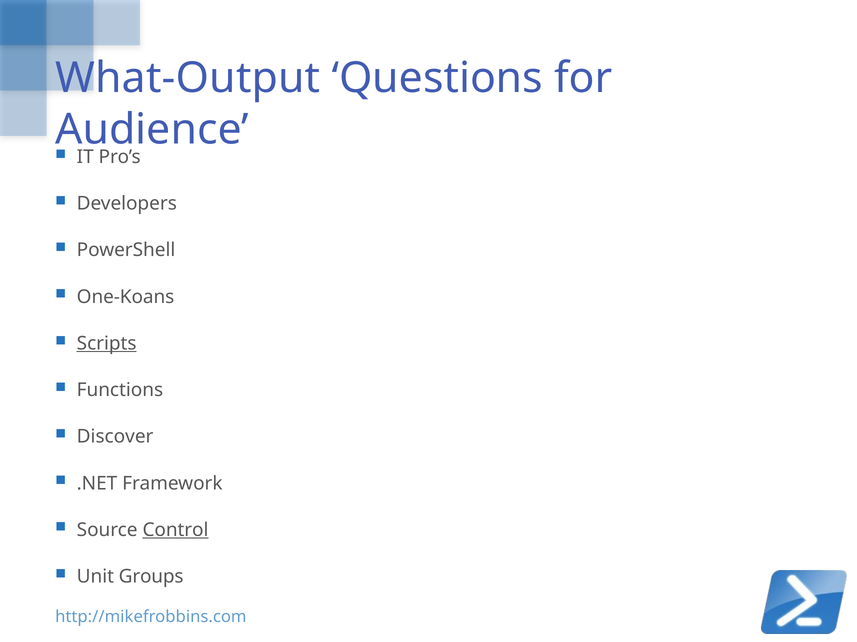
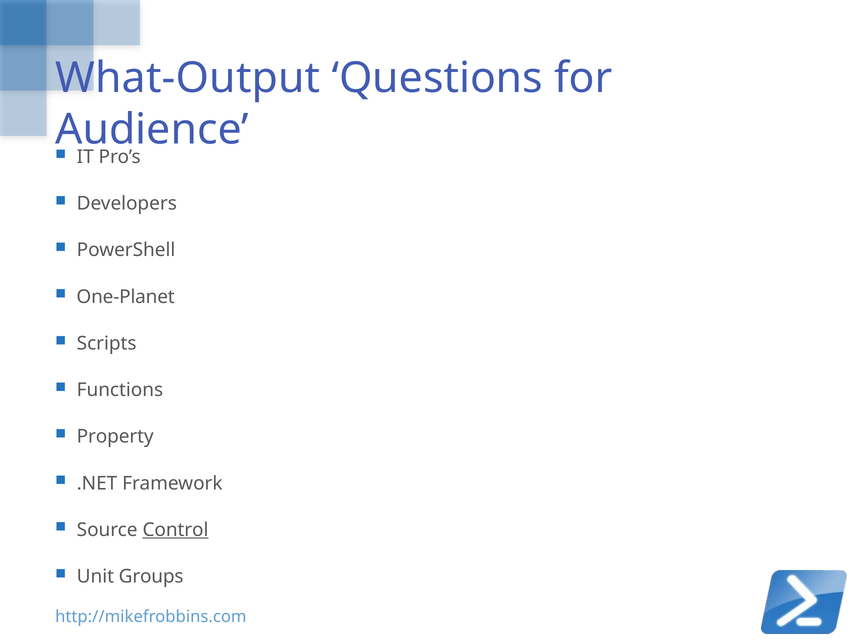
One-Koans: One-Koans -> One-Planet
Scripts underline: present -> none
Discover: Discover -> Property
